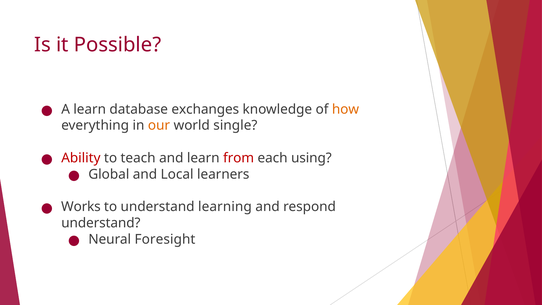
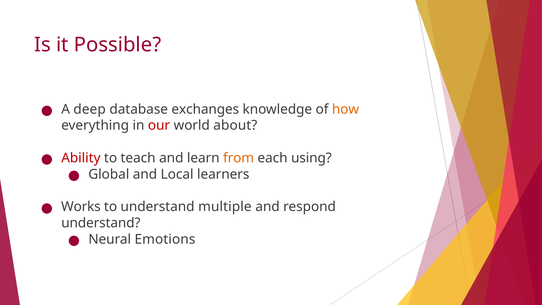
A learn: learn -> deep
our colour: orange -> red
single: single -> about
from colour: red -> orange
learning: learning -> multiple
Foresight: Foresight -> Emotions
